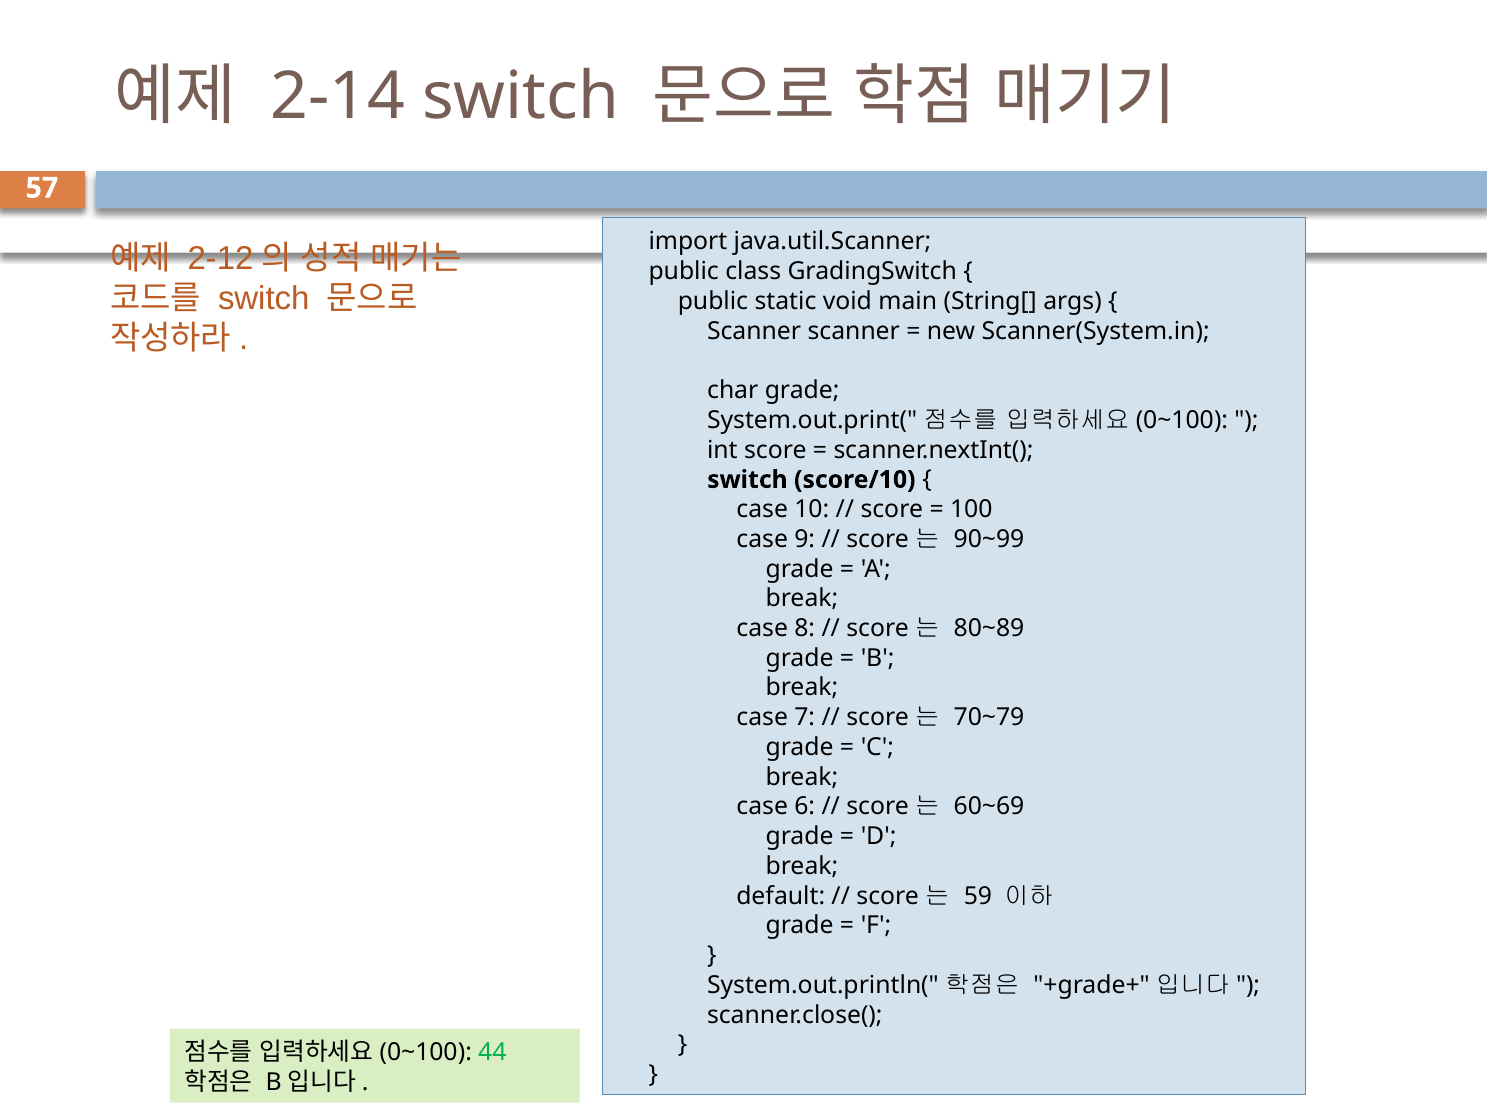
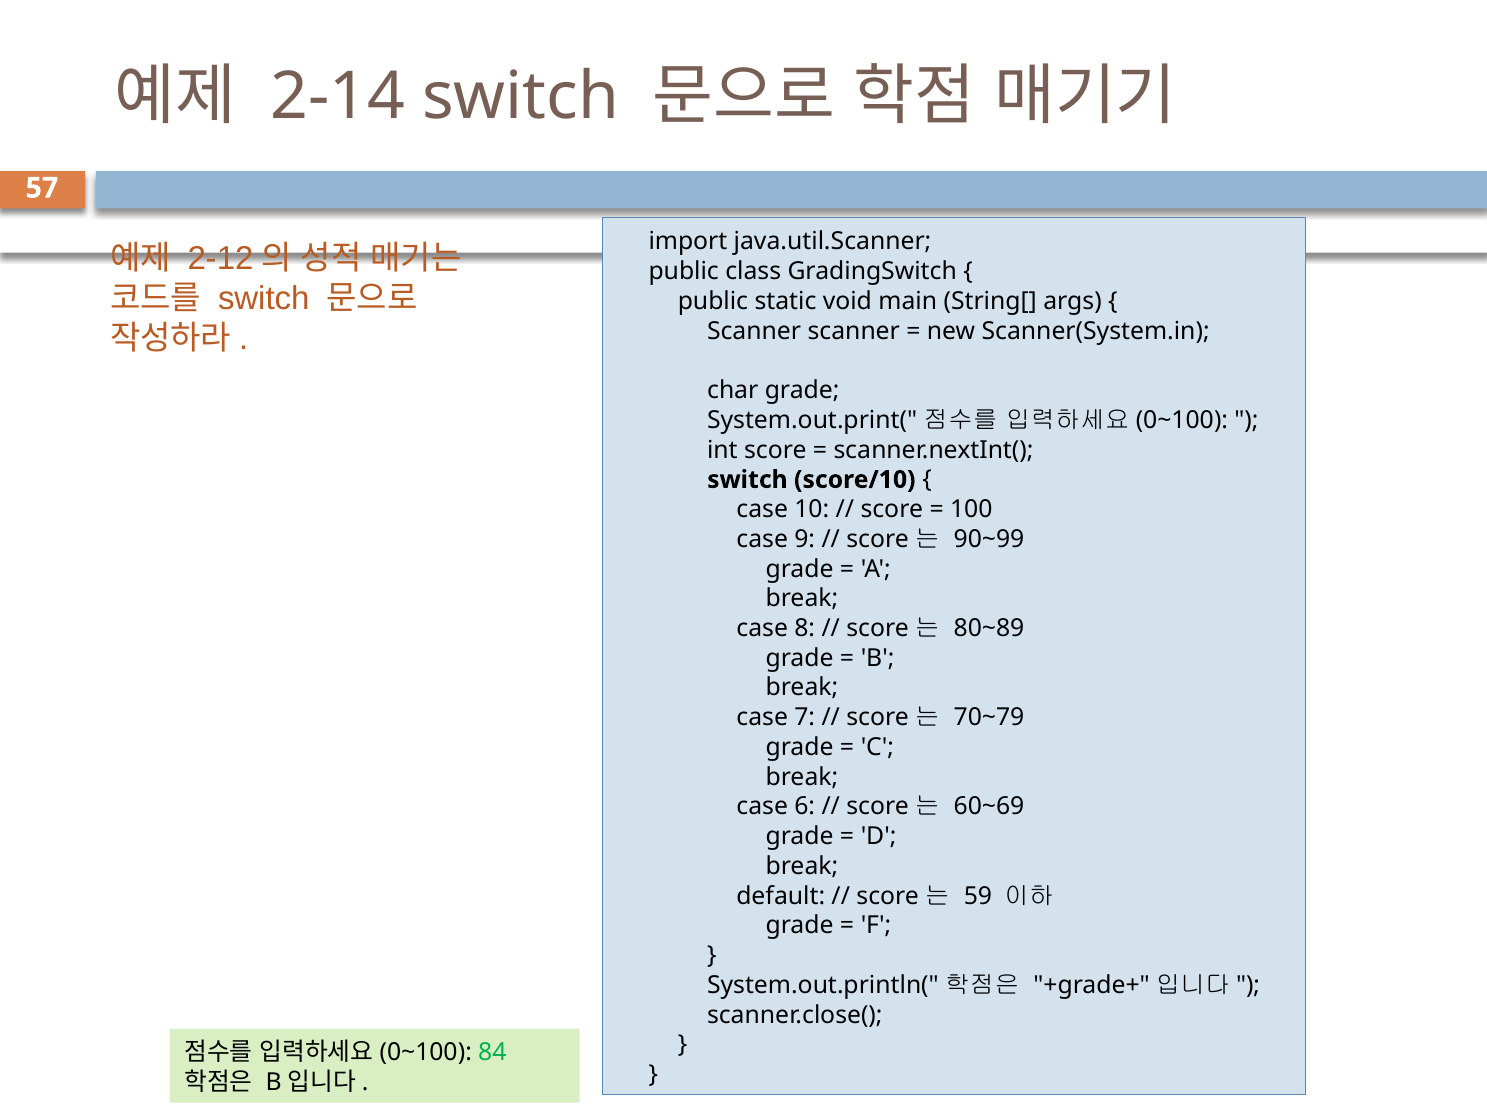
44: 44 -> 84
